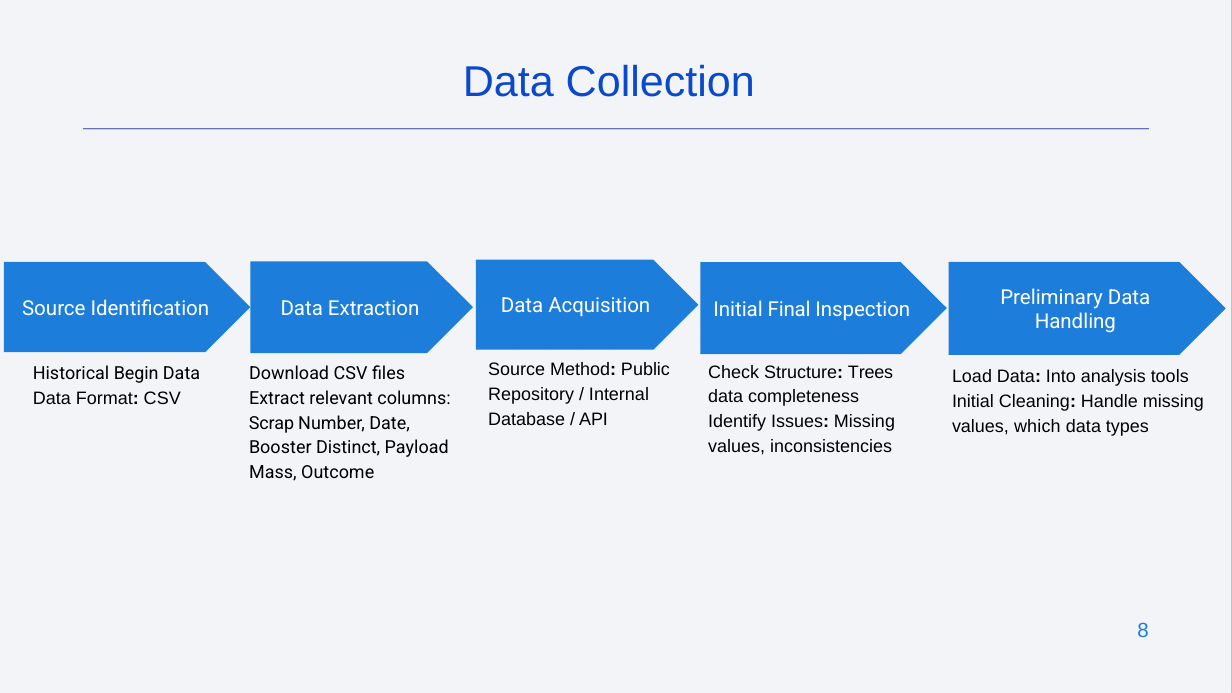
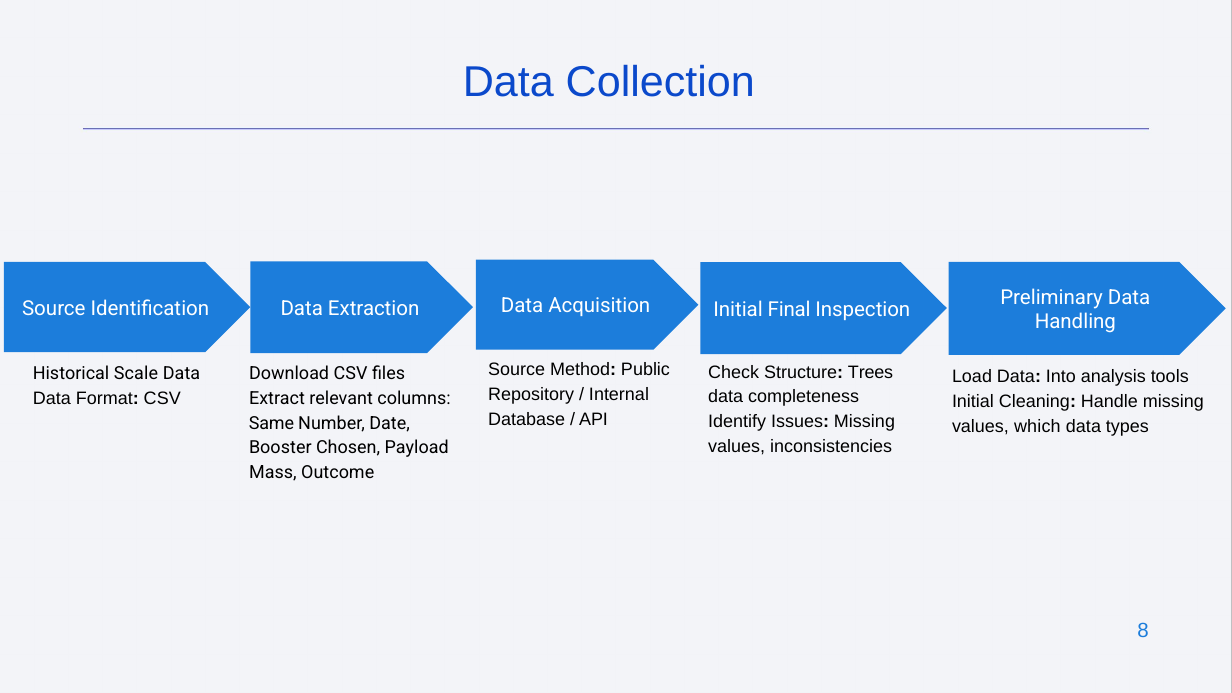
Begin: Begin -> Scale
Scrap: Scrap -> Same
Distinct: Distinct -> Chosen
